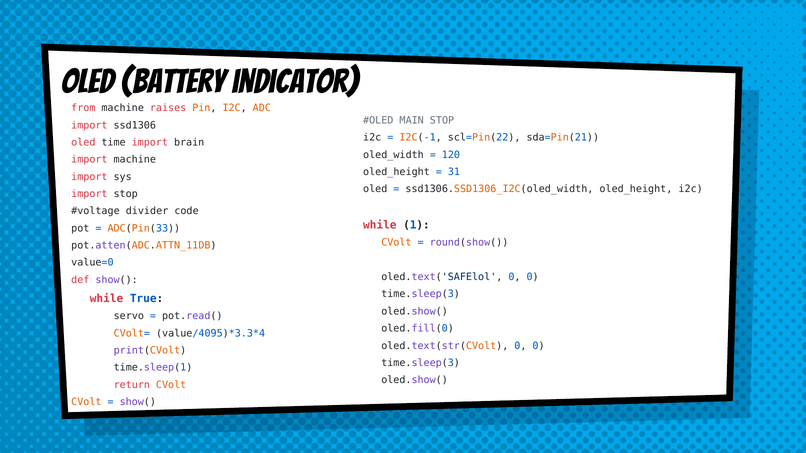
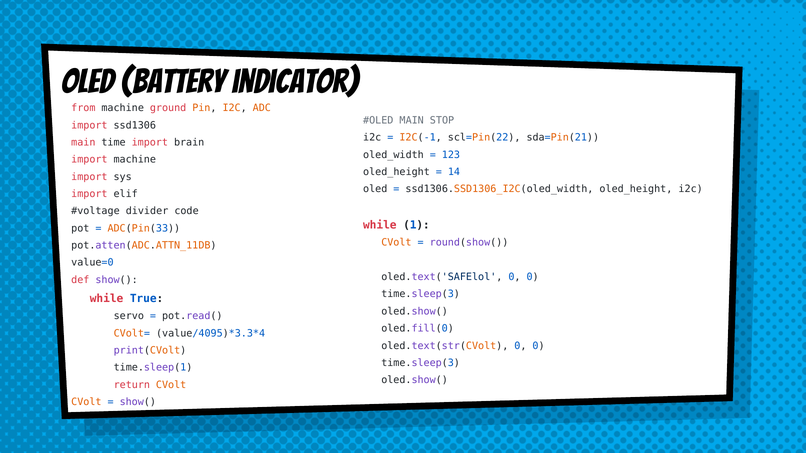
raises: raises -> ground
oled at (83, 142): oled -> main
120: 120 -> 123
31: 31 -> 14
import stop: stop -> elif
